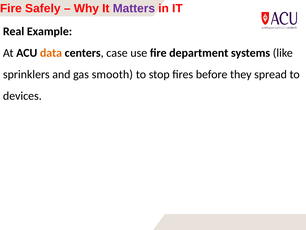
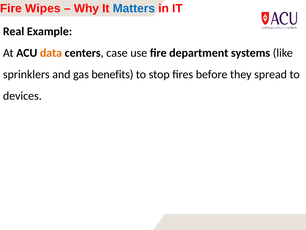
Safely: Safely -> Wipes
Matters colour: purple -> blue
smooth: smooth -> benefits
